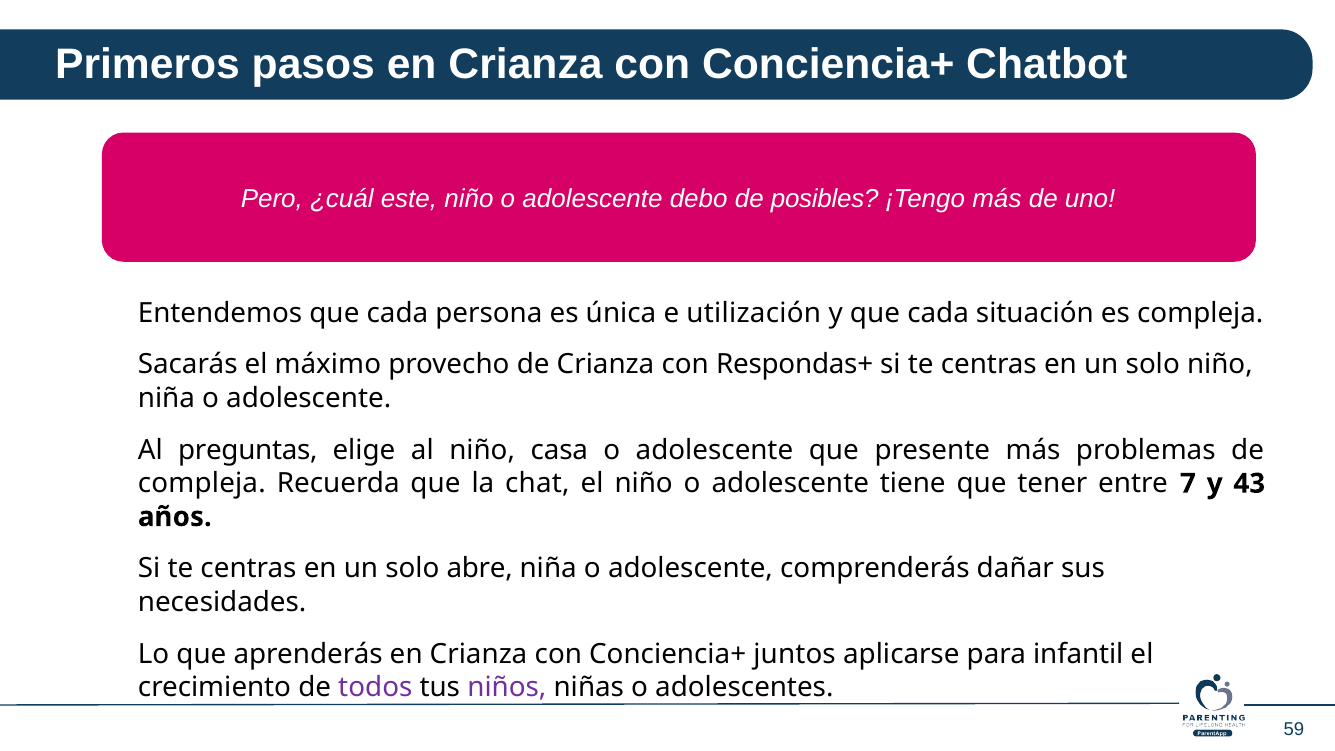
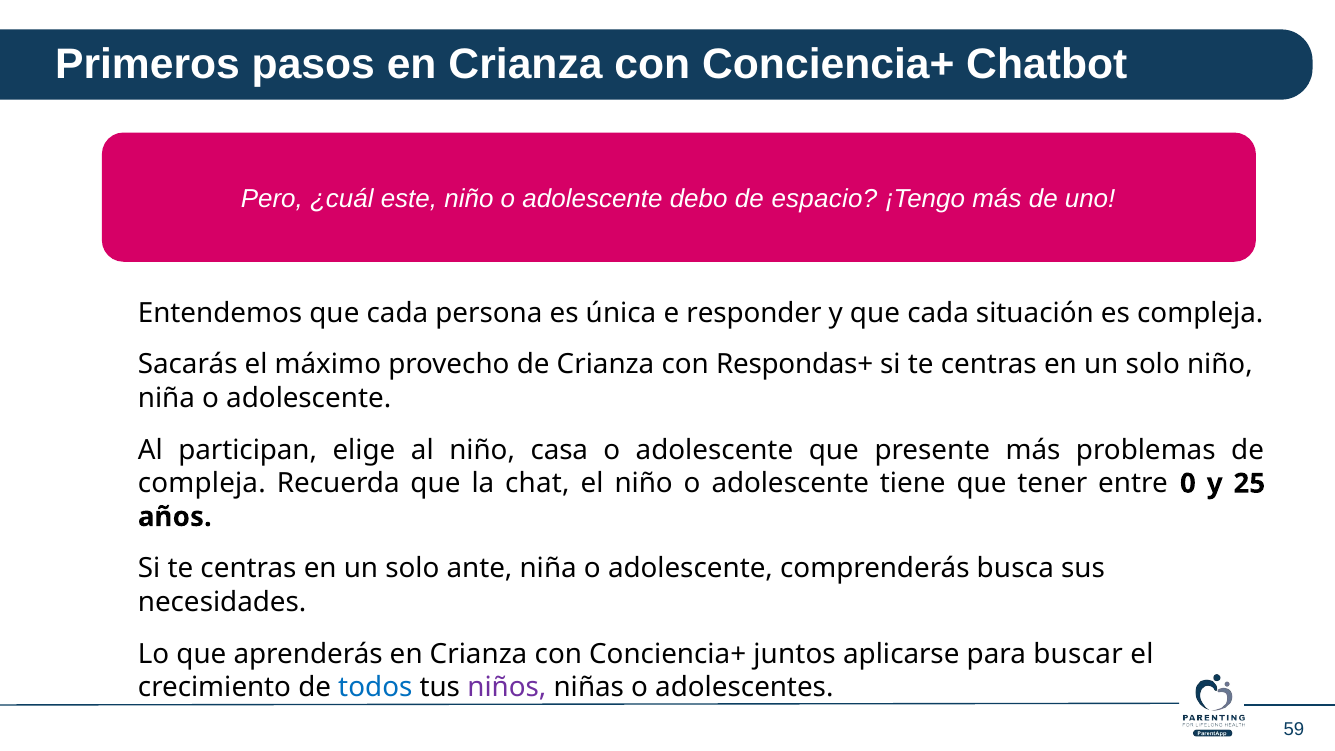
posibles: posibles -> espacio
utilización: utilización -> responder
preguntas: preguntas -> participan
7: 7 -> 0
43: 43 -> 25
abre: abre -> ante
dañar: dañar -> busca
infantil: infantil -> buscar
todos colour: purple -> blue
